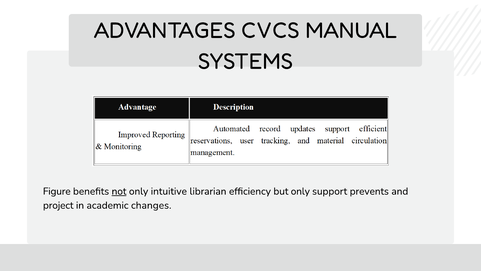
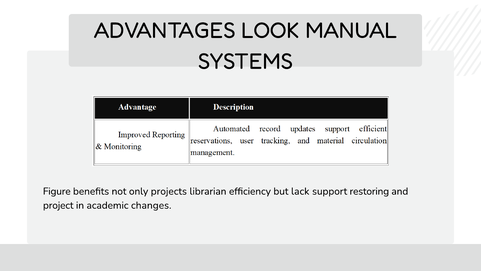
CVCS: CVCS -> LOOK
not underline: present -> none
intuitive: intuitive -> projects
but only: only -> lack
prevents: prevents -> restoring
